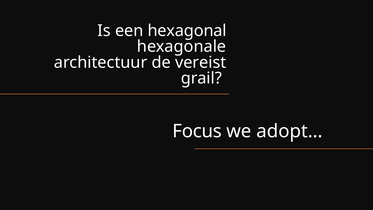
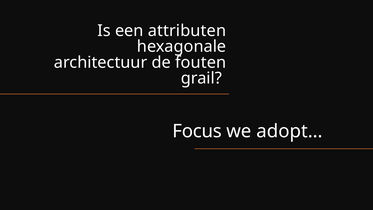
hexagonal: hexagonal -> attributen
vereist: vereist -> fouten
